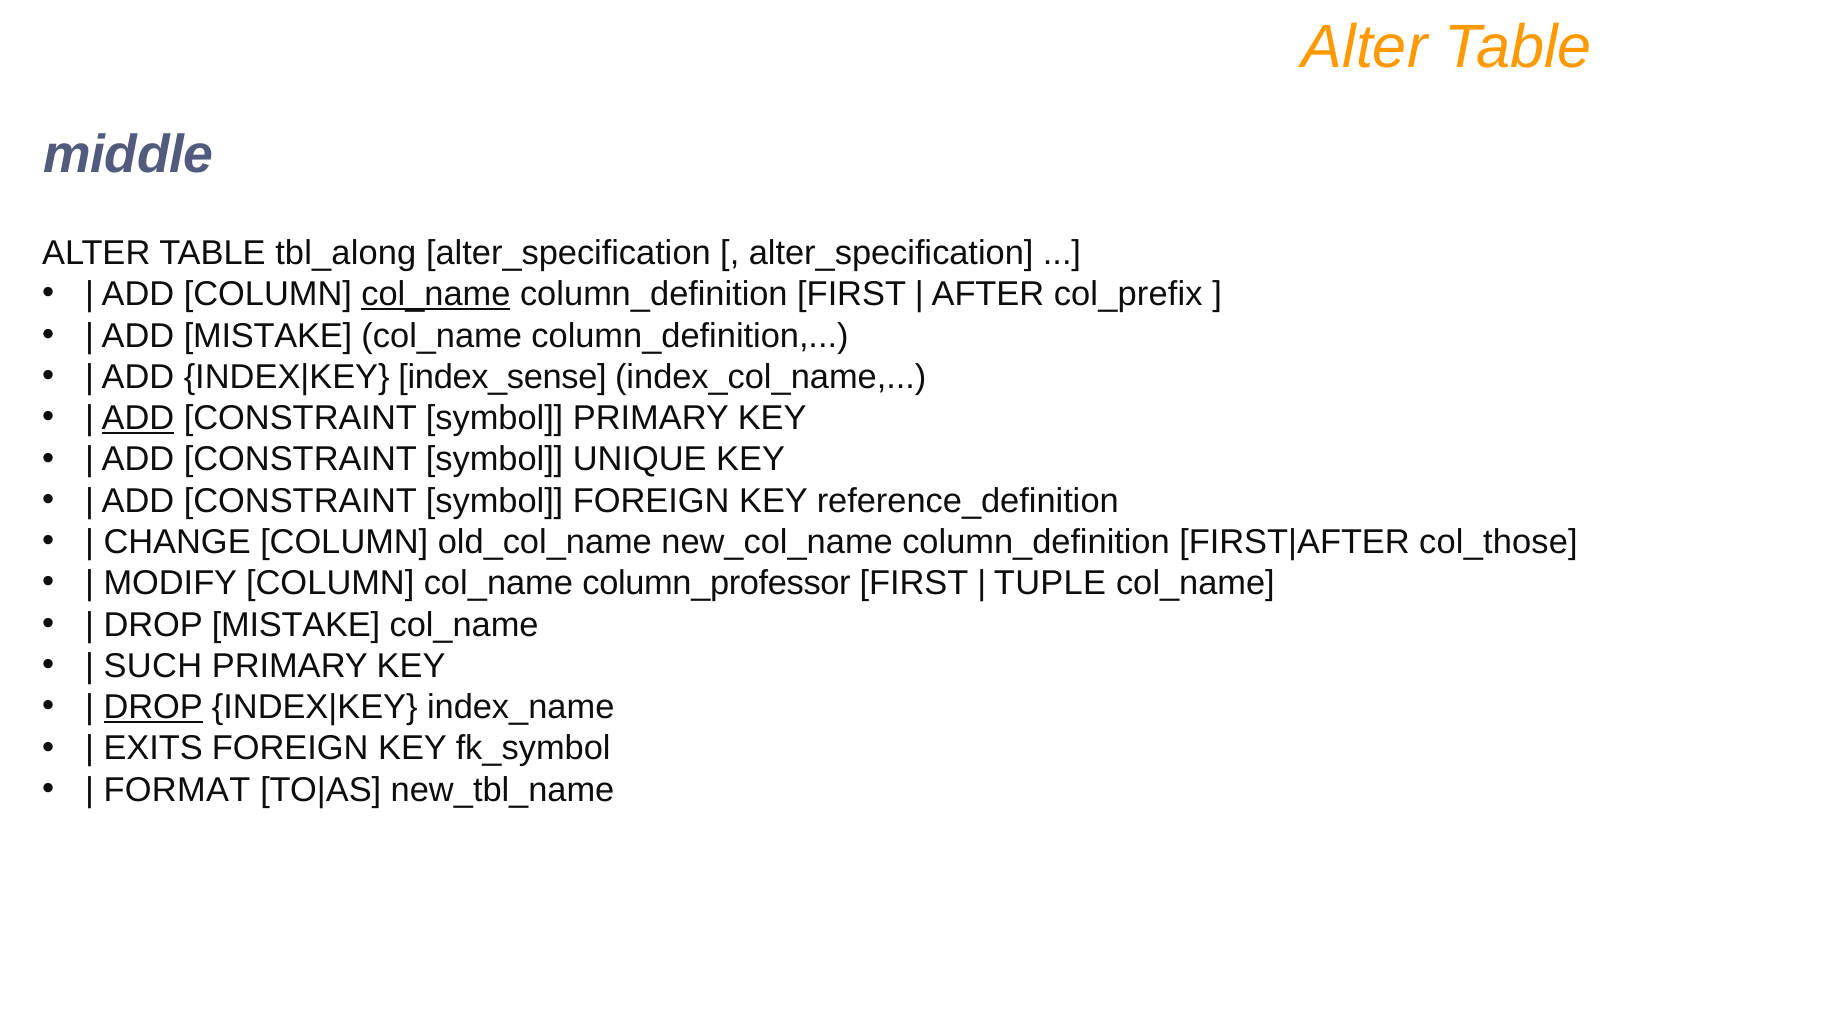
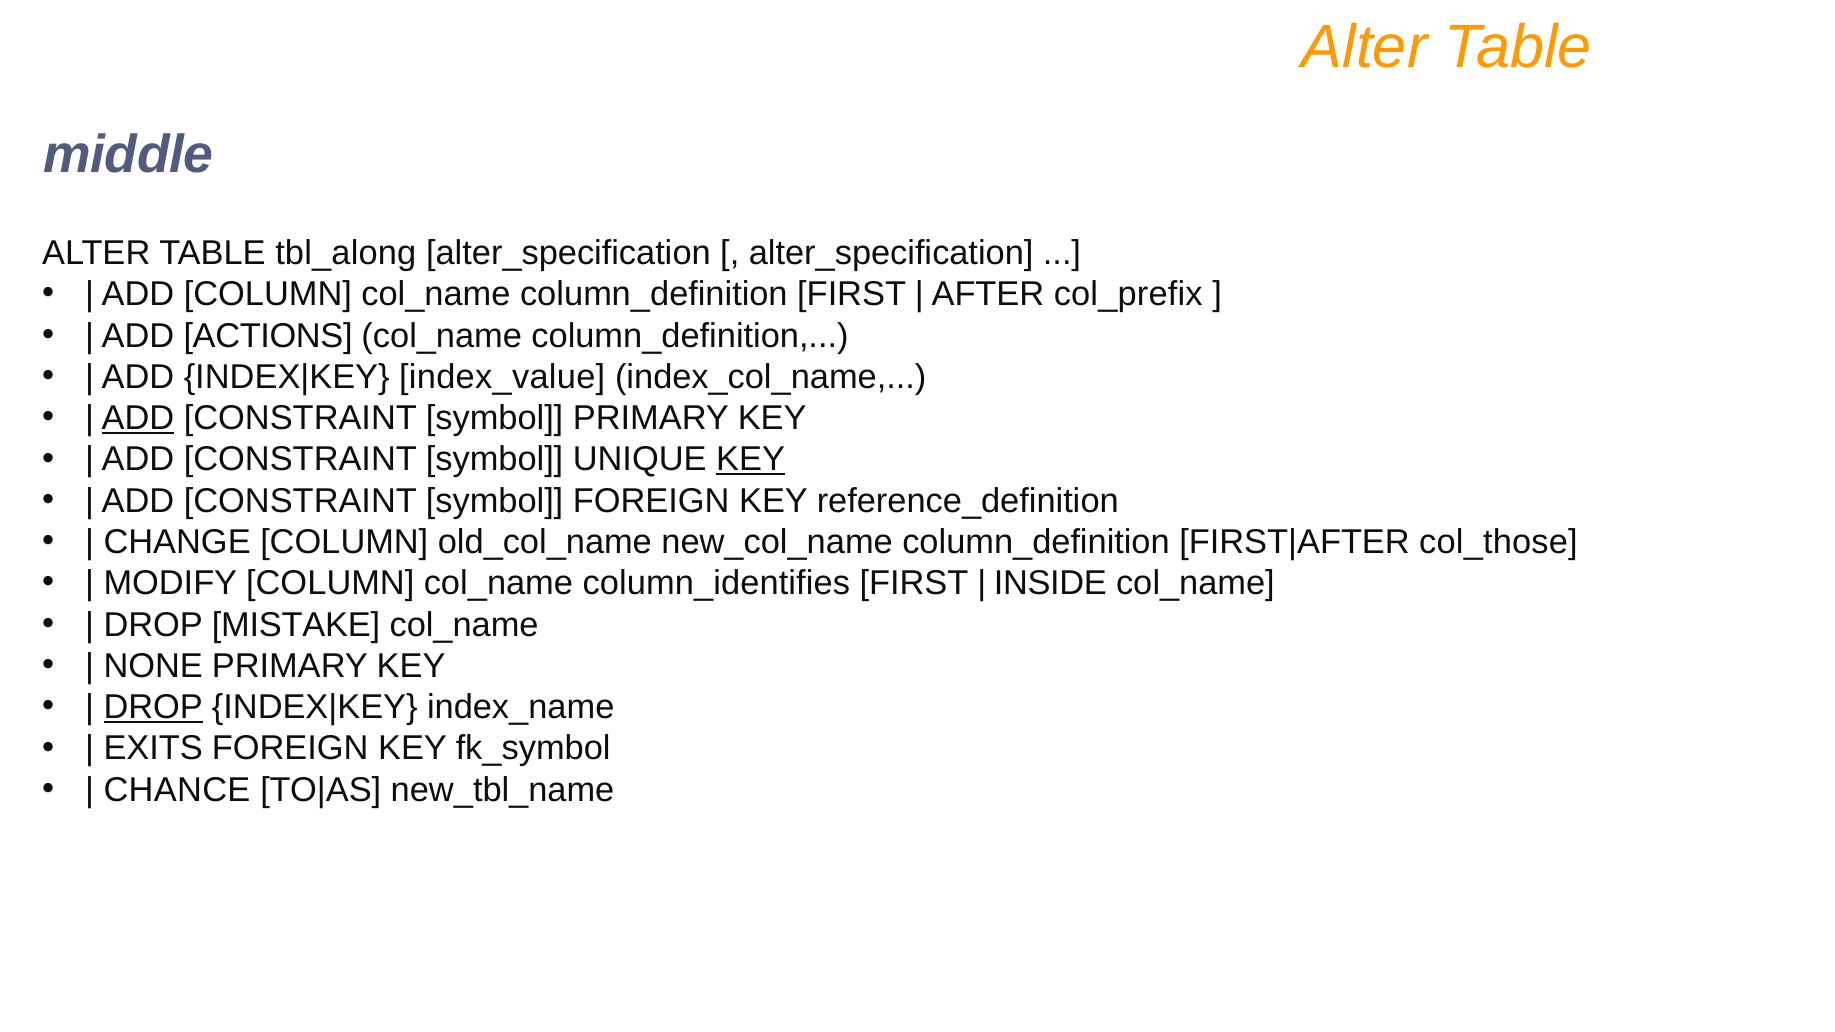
col_name at (436, 295) underline: present -> none
ADD MISTAKE: MISTAKE -> ACTIONS
index_sense: index_sense -> index_value
KEY at (751, 460) underline: none -> present
column_professor: column_professor -> column_identifies
TUPLE: TUPLE -> INSIDE
SUCH: SUCH -> NONE
FORMAT: FORMAT -> CHANCE
